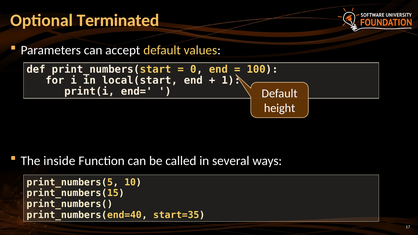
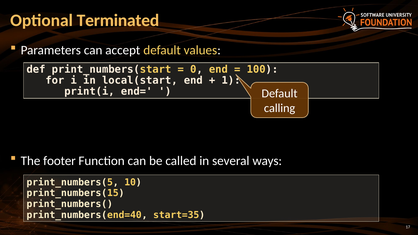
height: height -> calling
inside: inside -> footer
